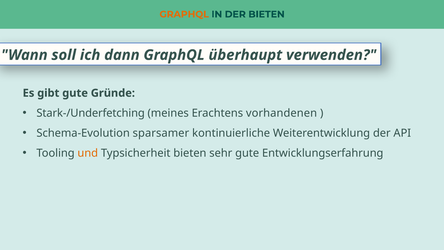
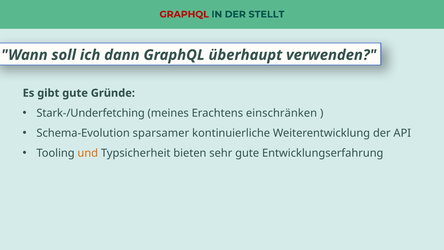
GRAPHQL at (184, 14) colour: orange -> red
DER BIETEN: BIETEN -> STELLT
vorhandenen: vorhandenen -> einschränken
